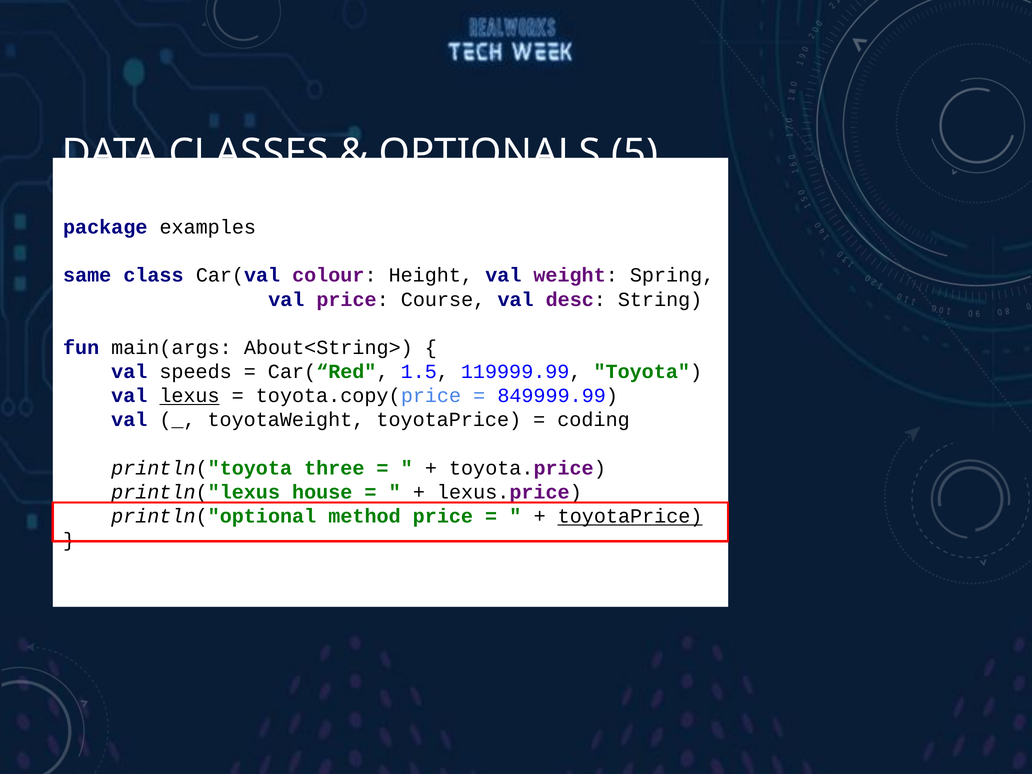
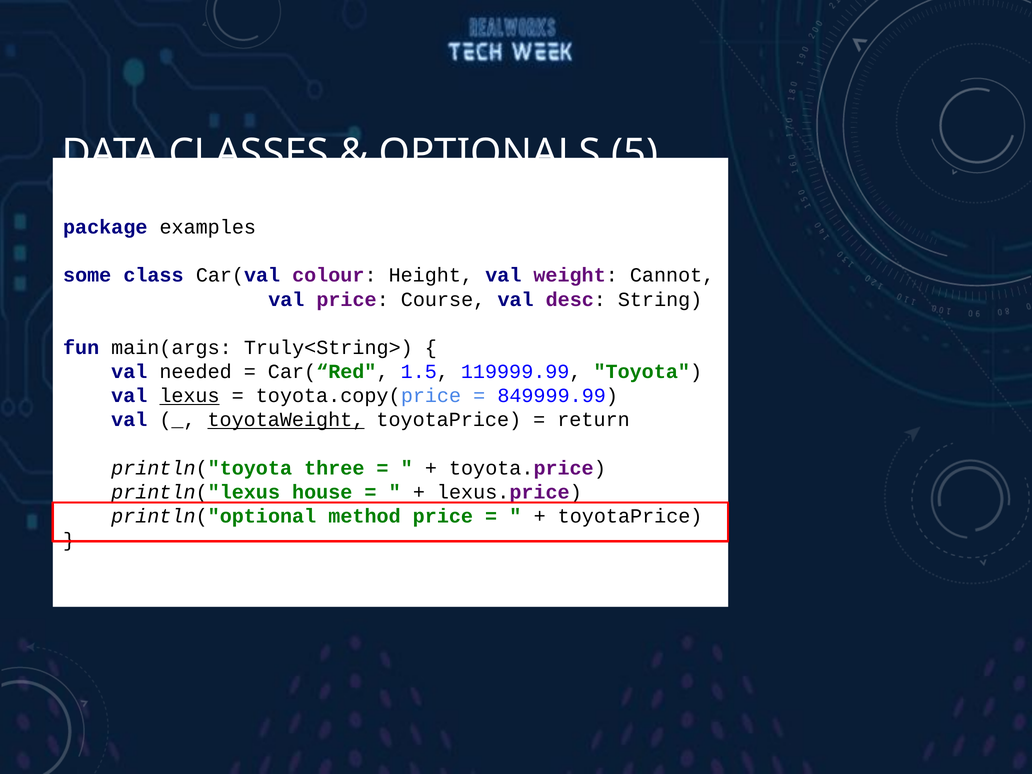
same: same -> some
Spring: Spring -> Cannot
About<String>: About<String> -> Truly<String>
speeds: speeds -> needed
toyotaWeight underline: none -> present
coding: coding -> return
toyotaPrice at (630, 516) underline: present -> none
